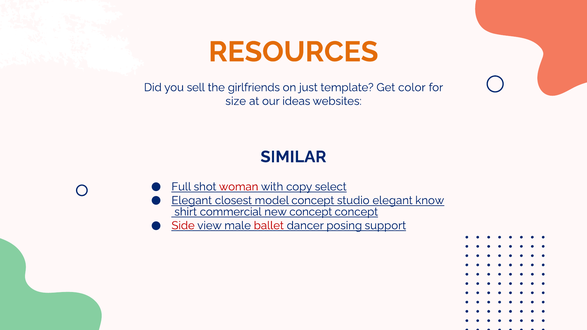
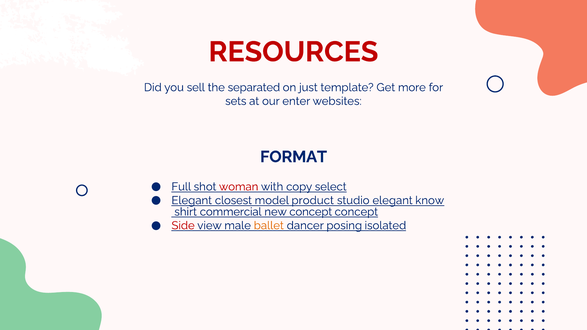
RESOURCES colour: orange -> red
girlfriends: girlfriends -> separated
color: color -> more
size: size -> sets
ideas: ideas -> enter
SIMILAR: SIMILAR -> FORMAT
model concept: concept -> product
ballet colour: red -> orange
support: support -> isolated
